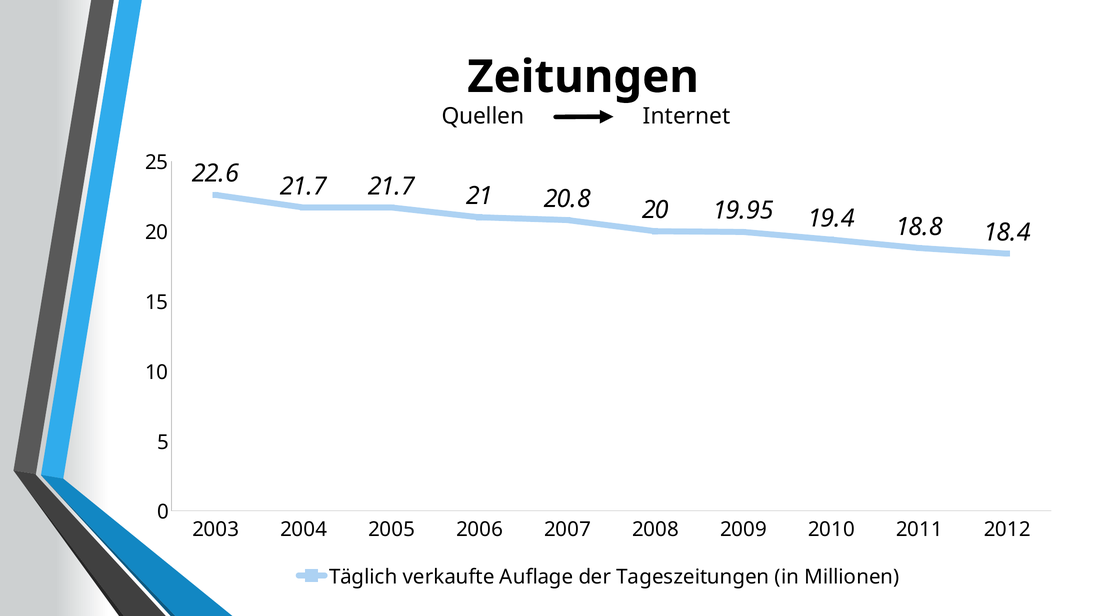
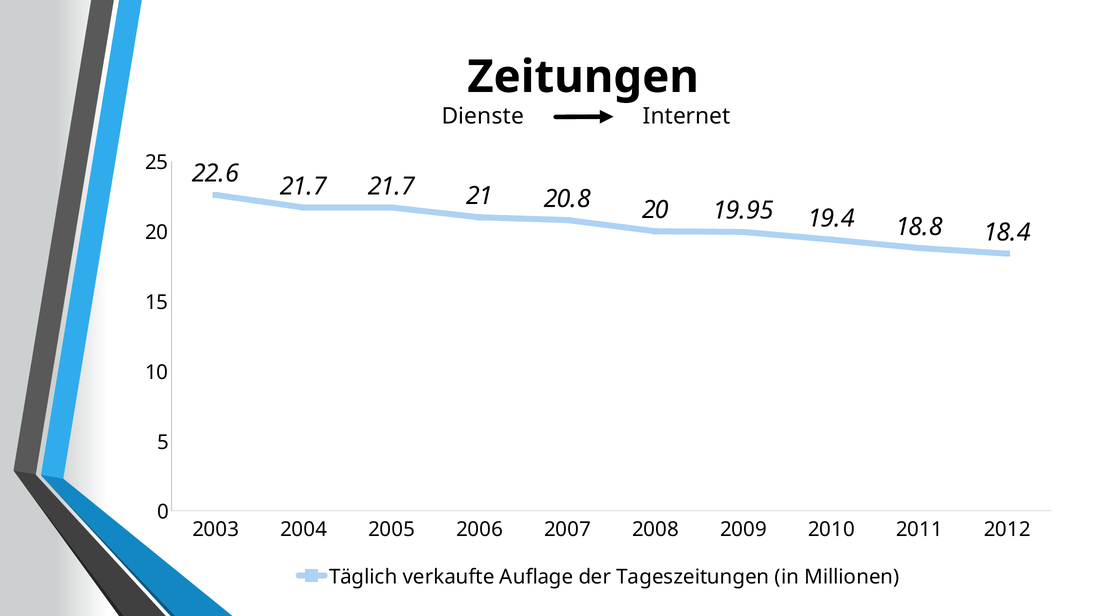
Quellen: Quellen -> Dienste
